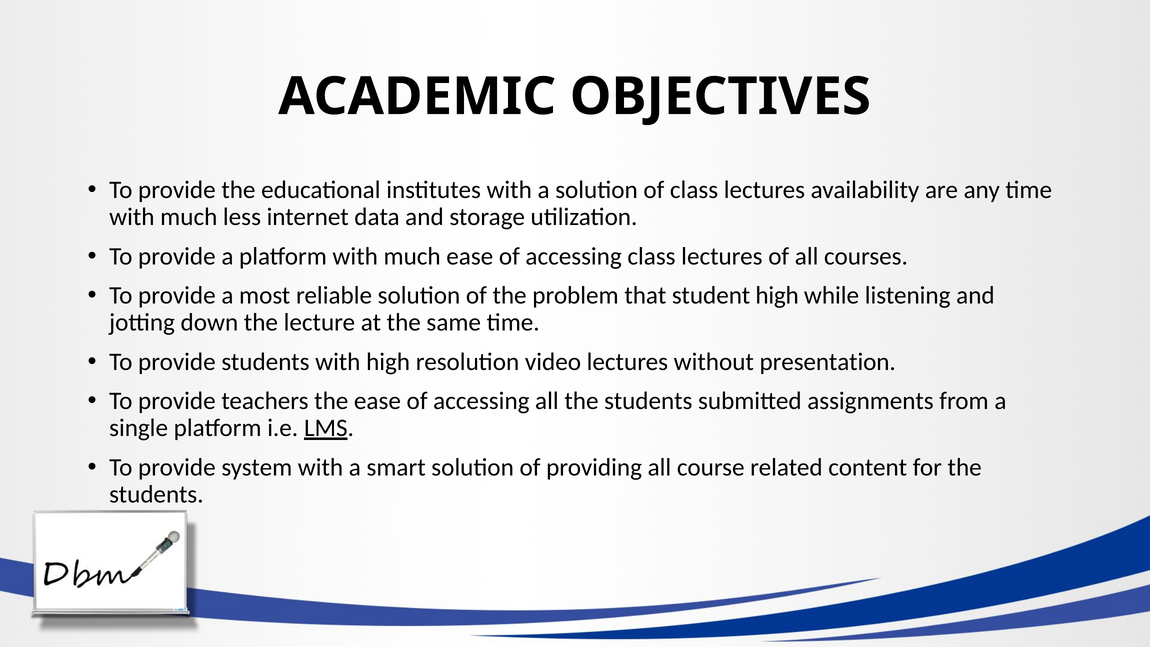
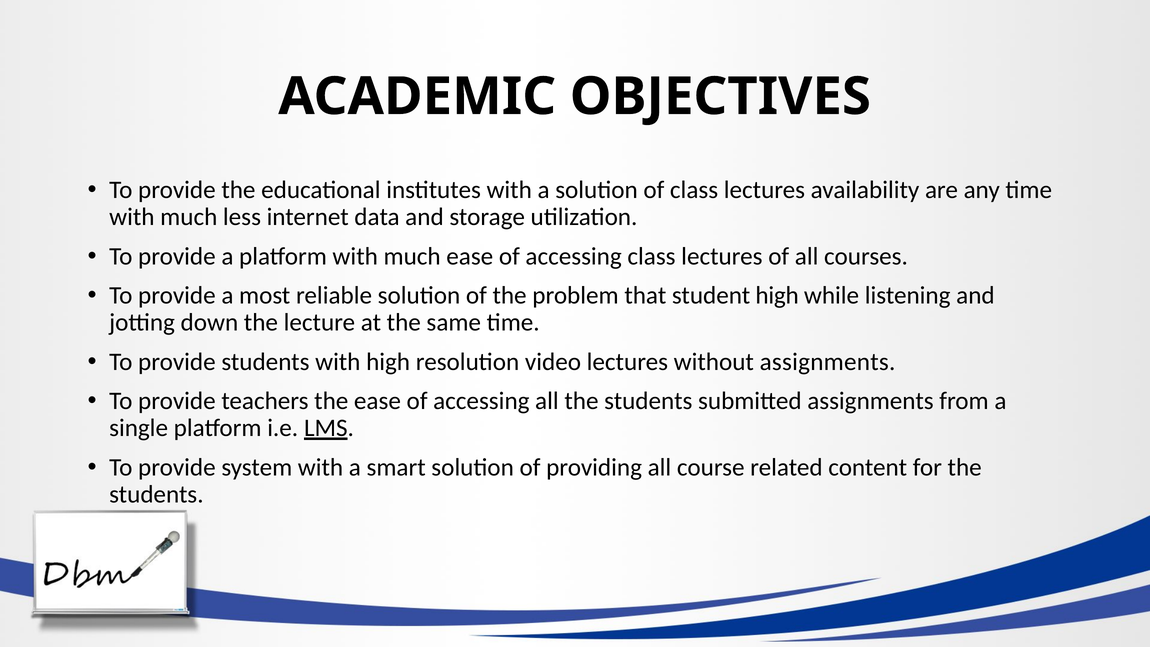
without presentation: presentation -> assignments
